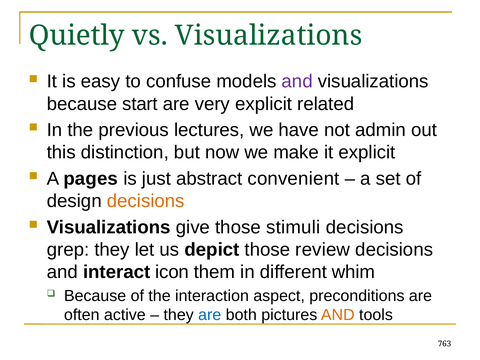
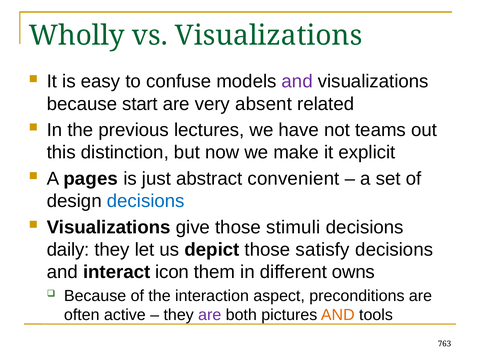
Quietly: Quietly -> Wholly
very explicit: explicit -> absent
admin: admin -> teams
decisions at (146, 201) colour: orange -> blue
grep: grep -> daily
review: review -> satisfy
whim: whim -> owns
are at (210, 315) colour: blue -> purple
